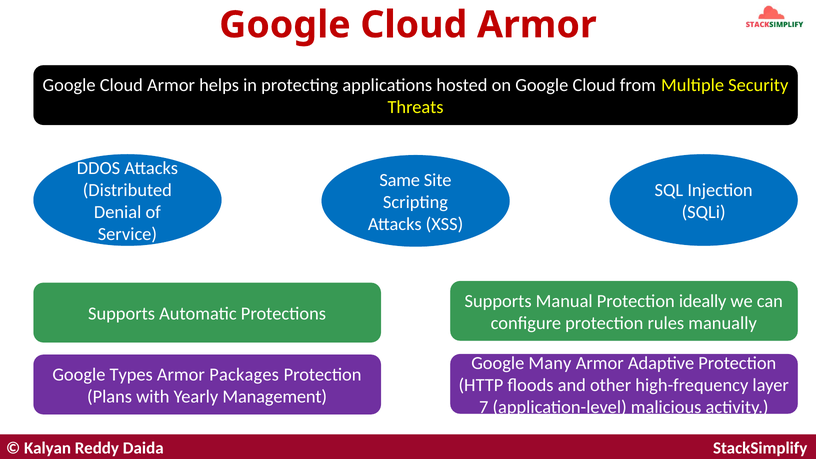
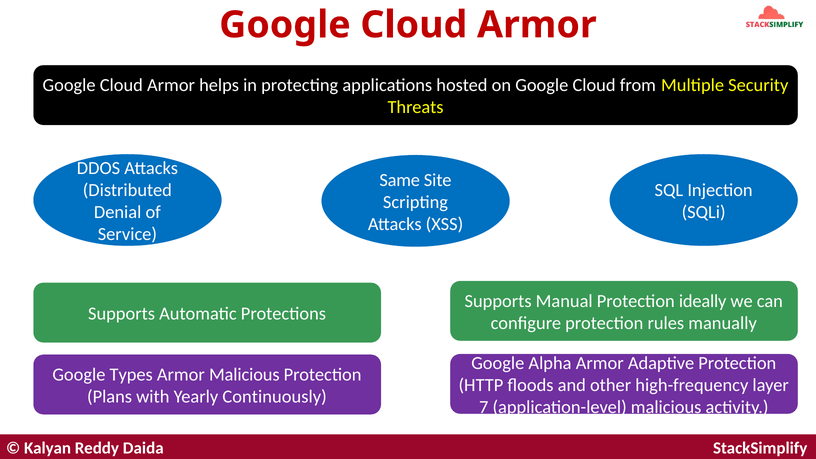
Many: Many -> Alpha
Armor Packages: Packages -> Malicious
Management: Management -> Continuously
